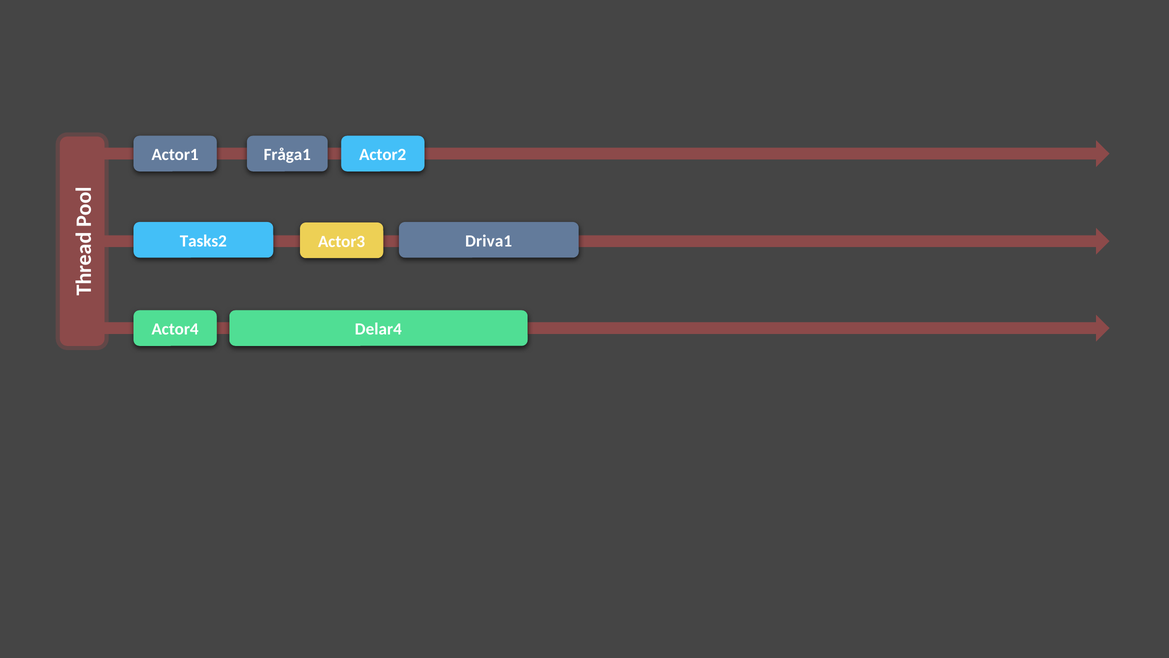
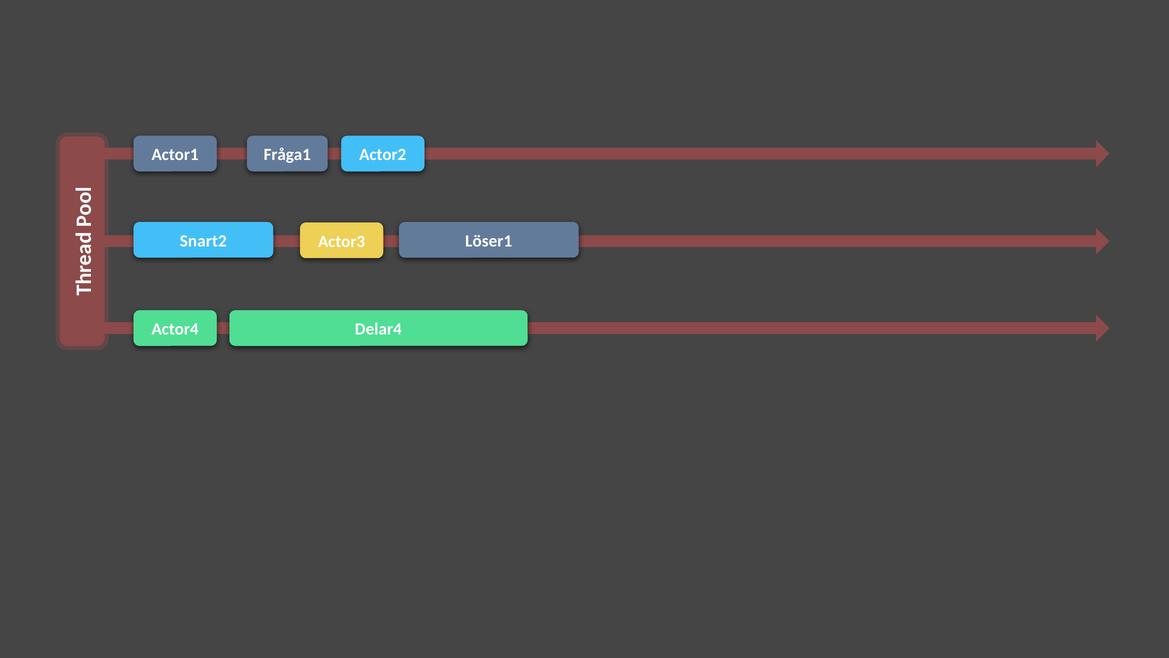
Tasks2: Tasks2 -> Snart2
Driva1: Driva1 -> Löser1
